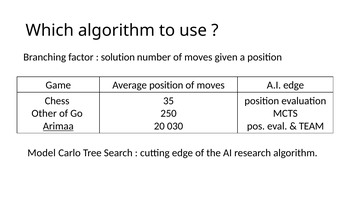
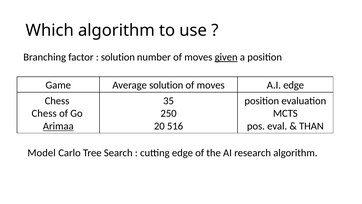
given underline: none -> present
Average position: position -> solution
Other at (44, 113): Other -> Chess
030: 030 -> 516
TEAM: TEAM -> THAN
